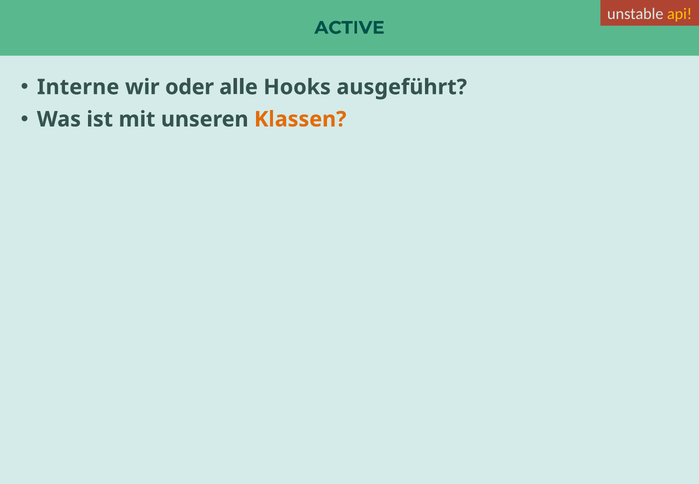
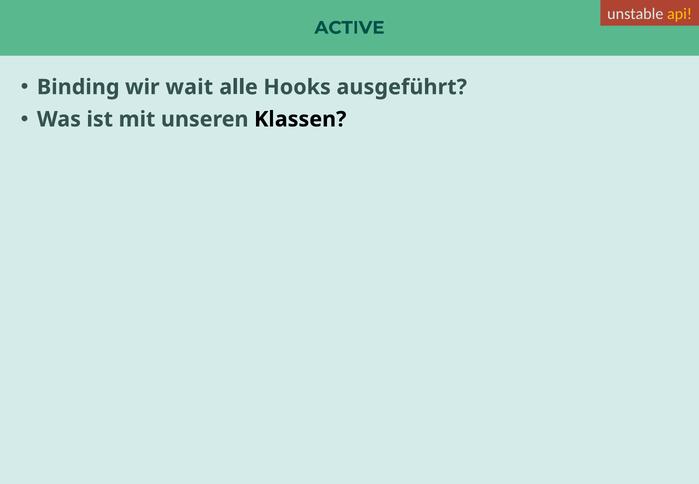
Interne: Interne -> Binding
oder: oder -> wait
Klassen colour: orange -> black
